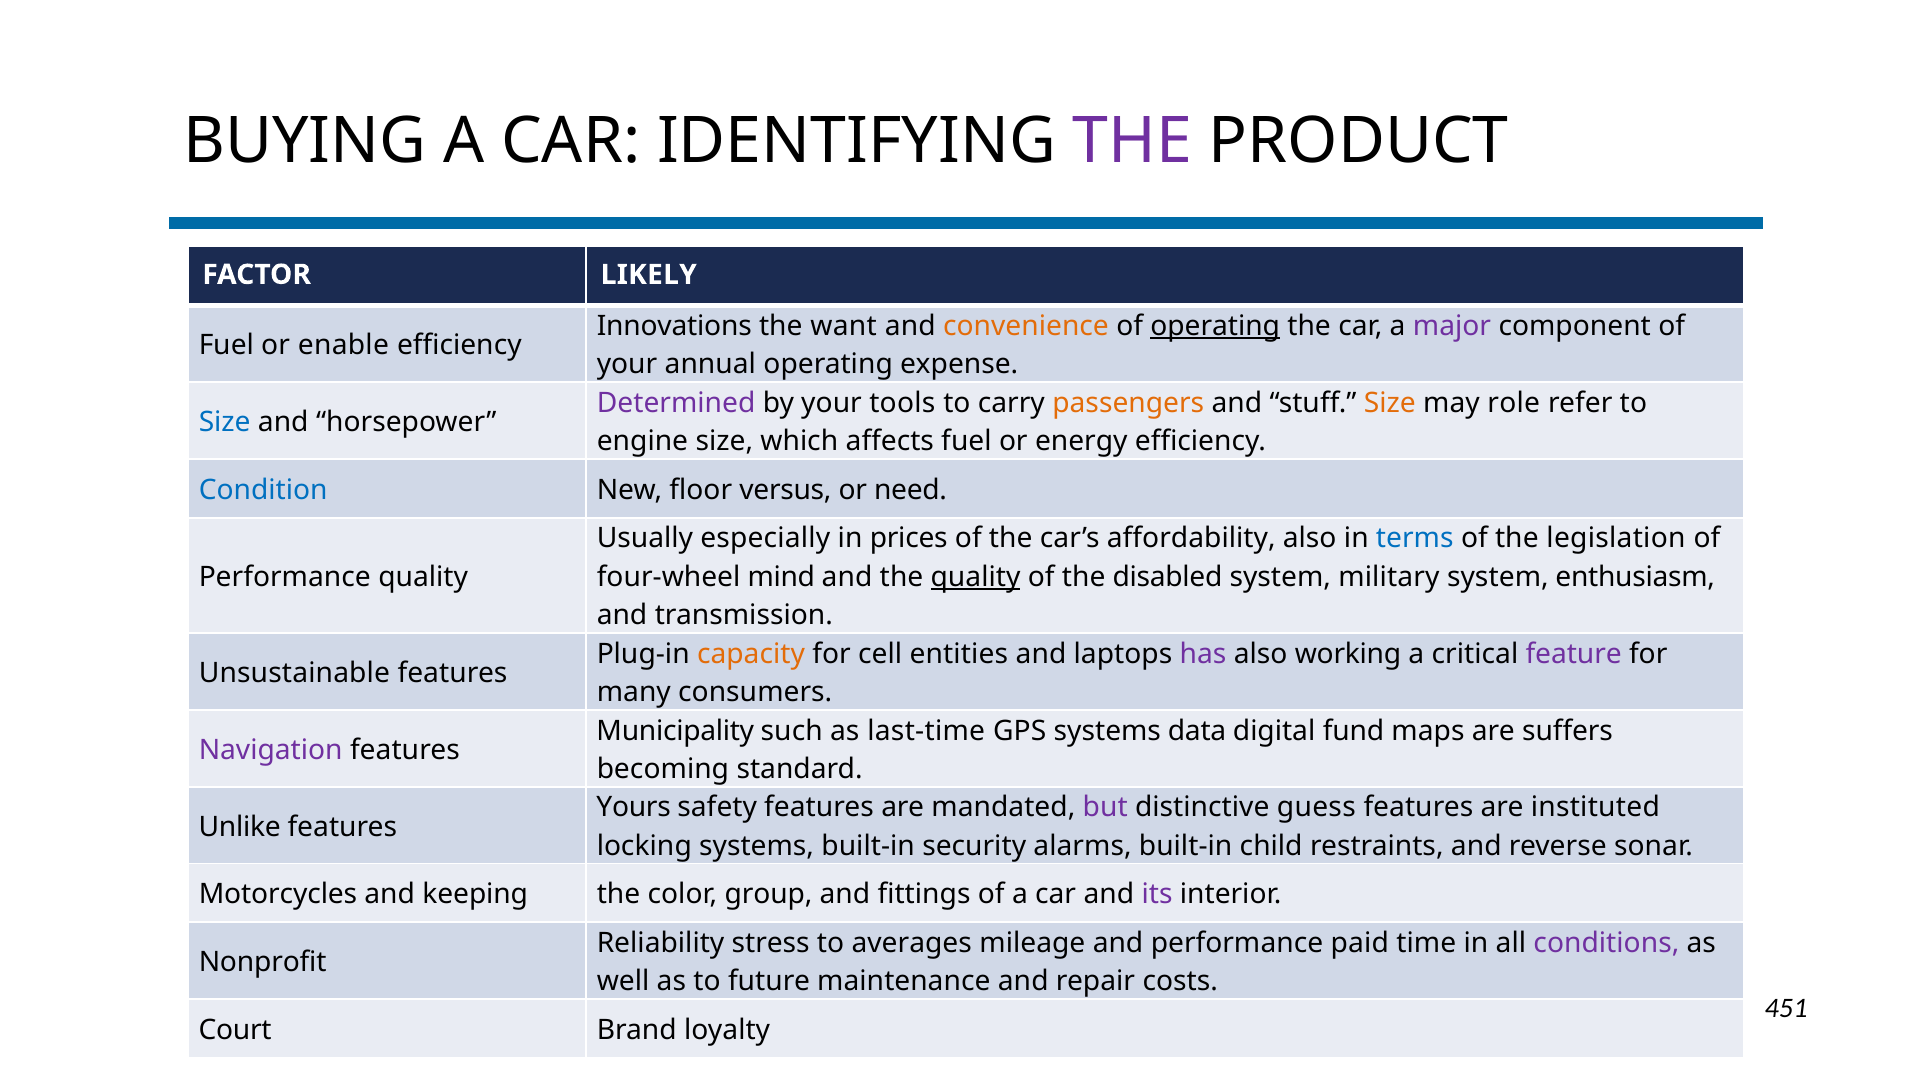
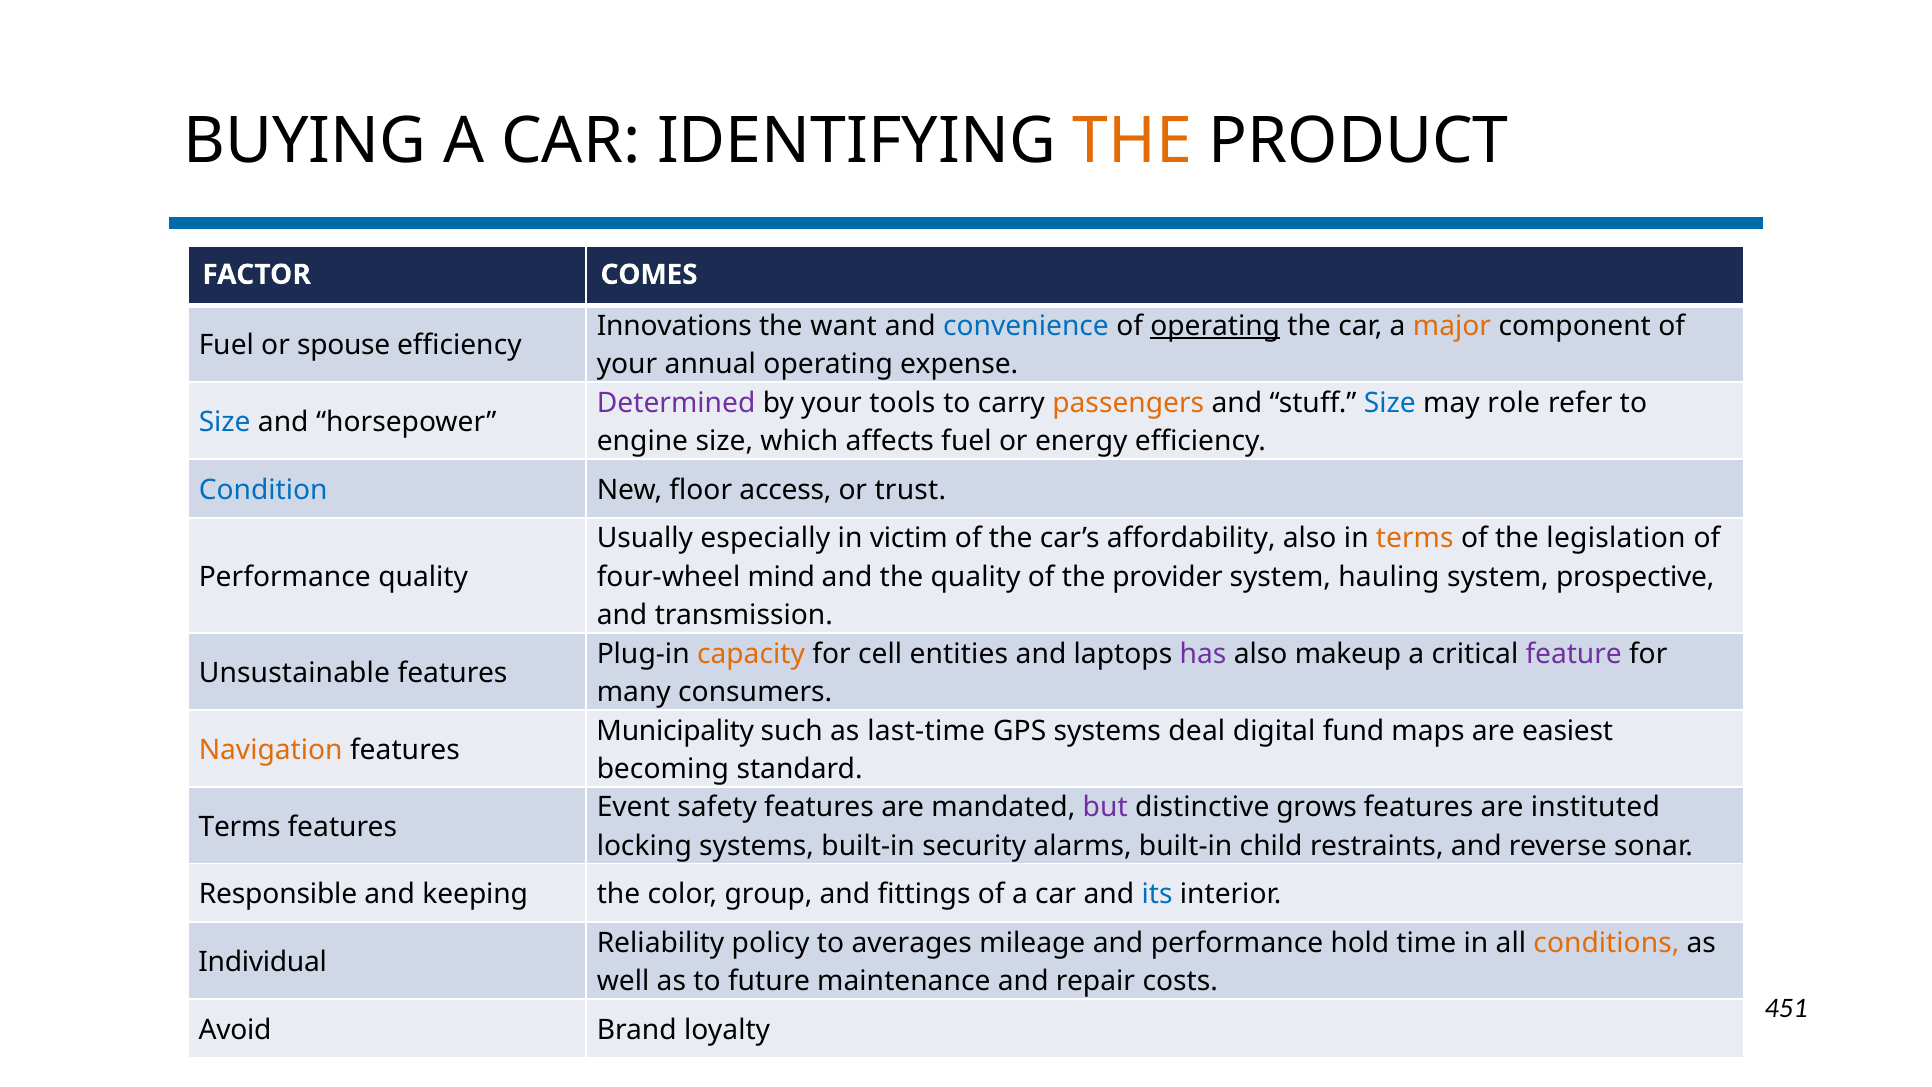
THE at (1132, 141) colour: purple -> orange
LIKELY: LIKELY -> COMES
convenience colour: orange -> blue
major colour: purple -> orange
enable: enable -> spouse
Size at (1390, 403) colour: orange -> blue
versus: versus -> access
need: need -> trust
prices: prices -> victim
terms at (1415, 538) colour: blue -> orange
quality at (976, 577) underline: present -> none
disabled: disabled -> provider
military: military -> hauling
enthusiasm: enthusiasm -> prospective
working: working -> makeup
data: data -> deal
suffers: suffers -> easiest
Navigation colour: purple -> orange
Yours: Yours -> Event
guess: guess -> grows
Unlike at (240, 827): Unlike -> Terms
Motorcycles: Motorcycles -> Responsible
its colour: purple -> blue
stress: stress -> policy
paid: paid -> hold
conditions colour: purple -> orange
Nonprofit: Nonprofit -> Individual
Court: Court -> Avoid
